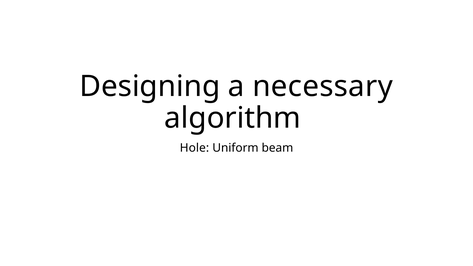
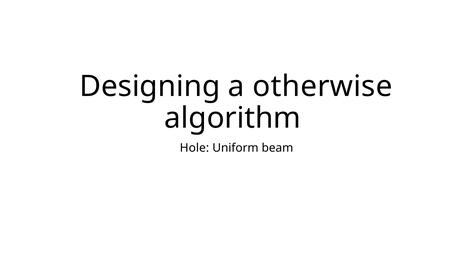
necessary: necessary -> otherwise
